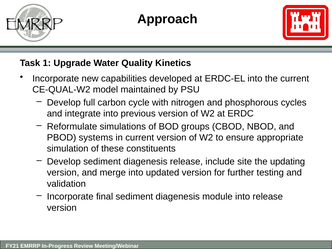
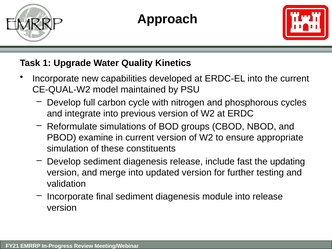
systems: systems -> examine
site: site -> fast
